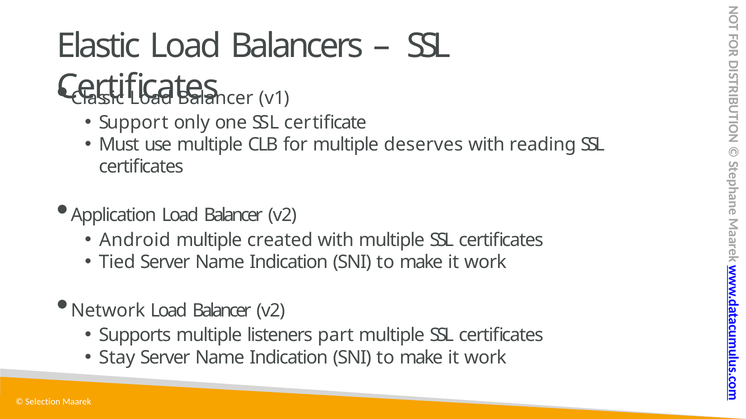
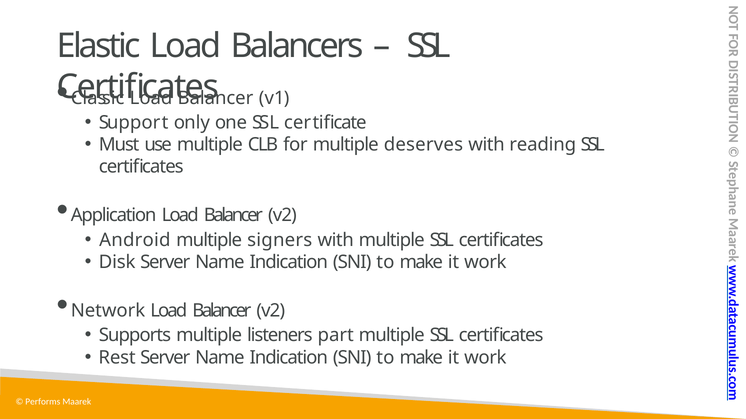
created: created -> signers
Tied: Tied -> Disk
Stay: Stay -> Rest
Selection: Selection -> Performs
